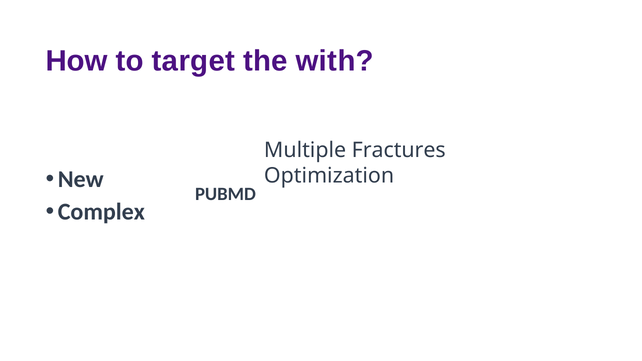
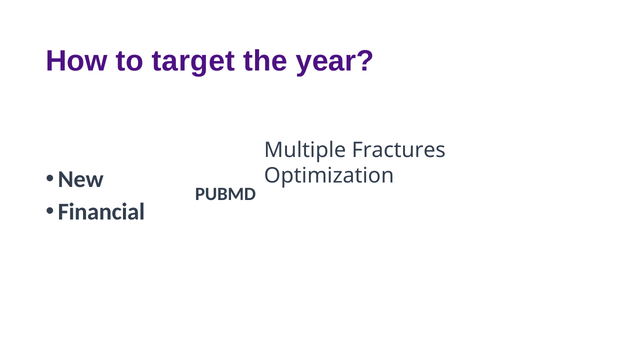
with: with -> year
Complex: Complex -> Financial
